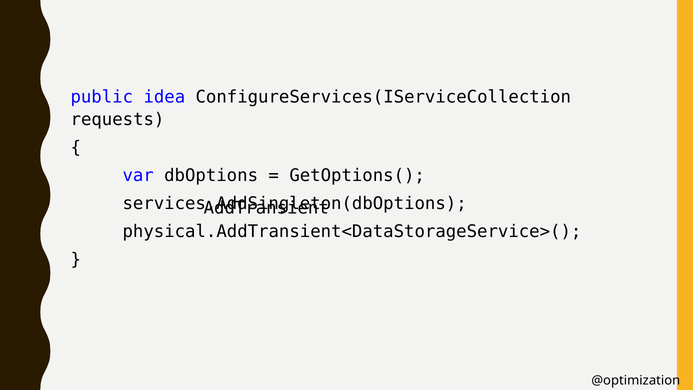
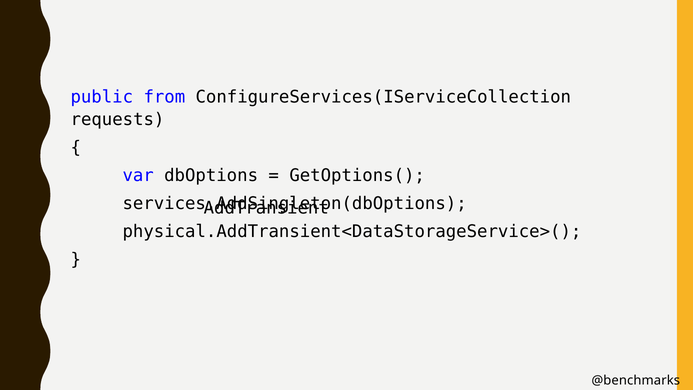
idea: idea -> from
@optimization: @optimization -> @benchmarks
